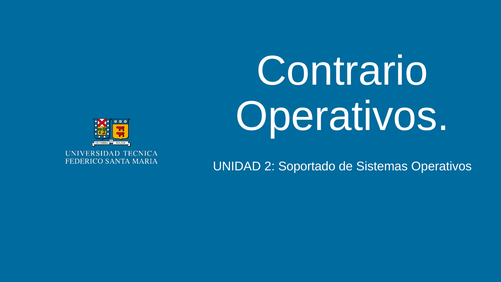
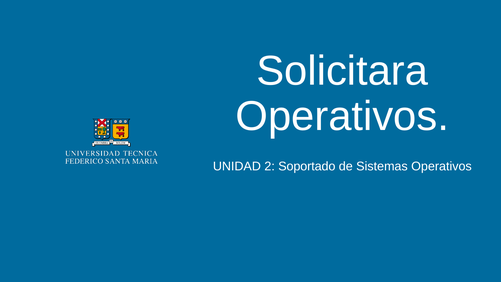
Contrario: Contrario -> Solicitara
